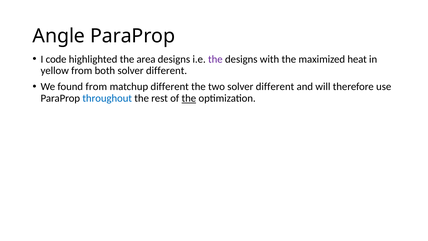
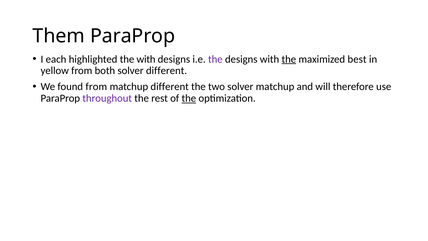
Angle: Angle -> Them
code: code -> each
the area: area -> with
the at (289, 59) underline: none -> present
heat: heat -> best
two solver different: different -> matchup
throughout colour: blue -> purple
